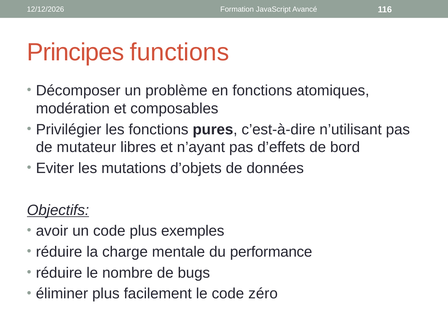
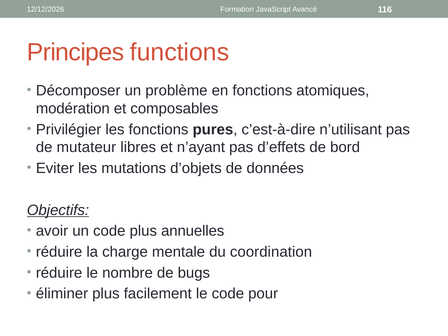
exemples: exemples -> annuelles
performance: performance -> coordination
zéro: zéro -> pour
